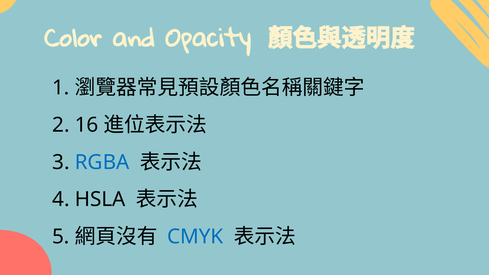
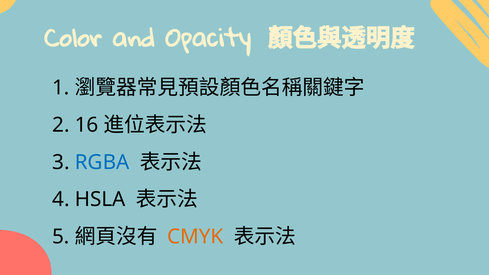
CMYK colour: blue -> orange
